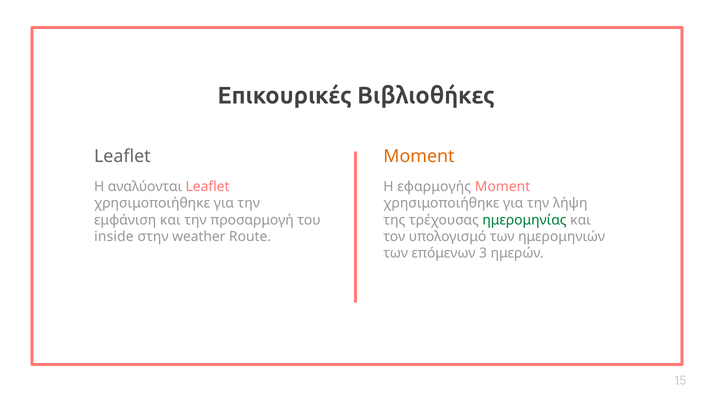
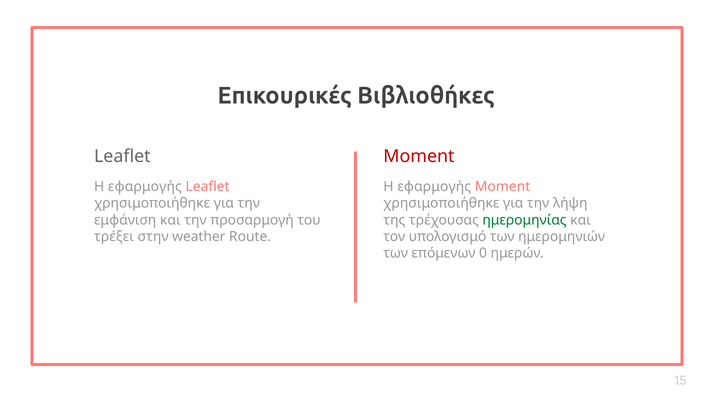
Moment at (419, 156) colour: orange -> red
αναλύονται at (145, 186): αναλύονται -> εφαρμογής
inside: inside -> τρέξει
3: 3 -> 0
